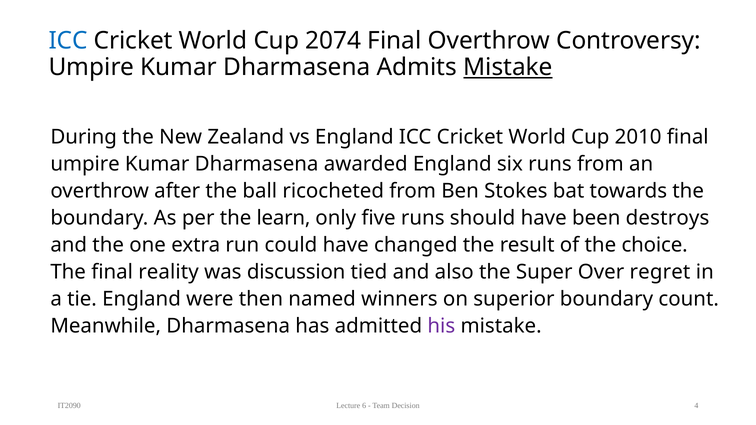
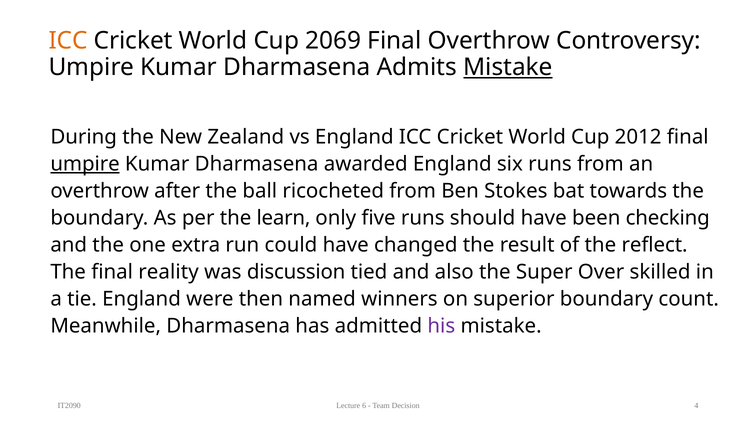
ICC at (68, 41) colour: blue -> orange
2074: 2074 -> 2069
2010: 2010 -> 2012
umpire at (85, 164) underline: none -> present
destroys: destroys -> checking
choice: choice -> reflect
regret: regret -> skilled
